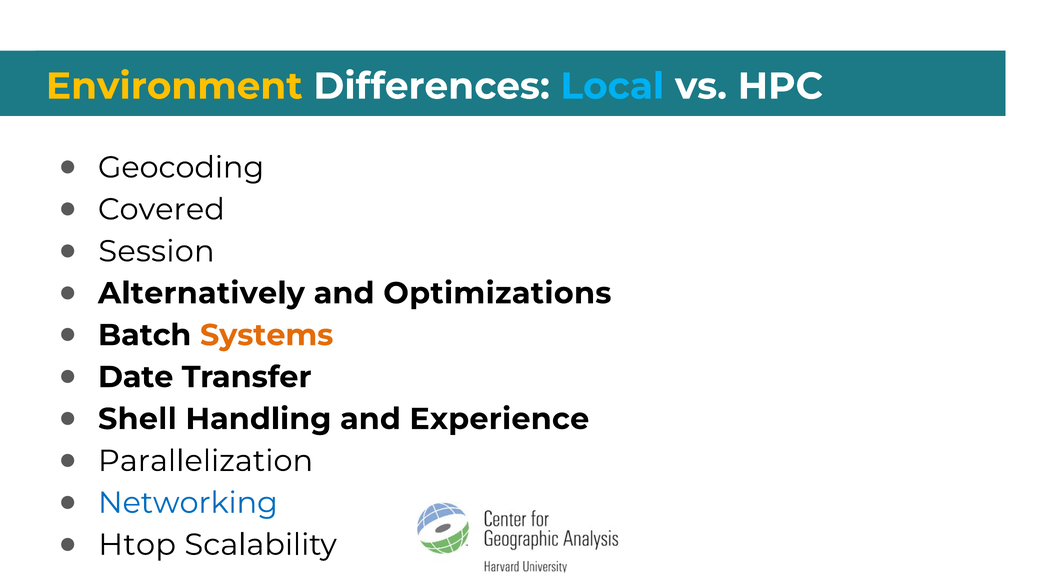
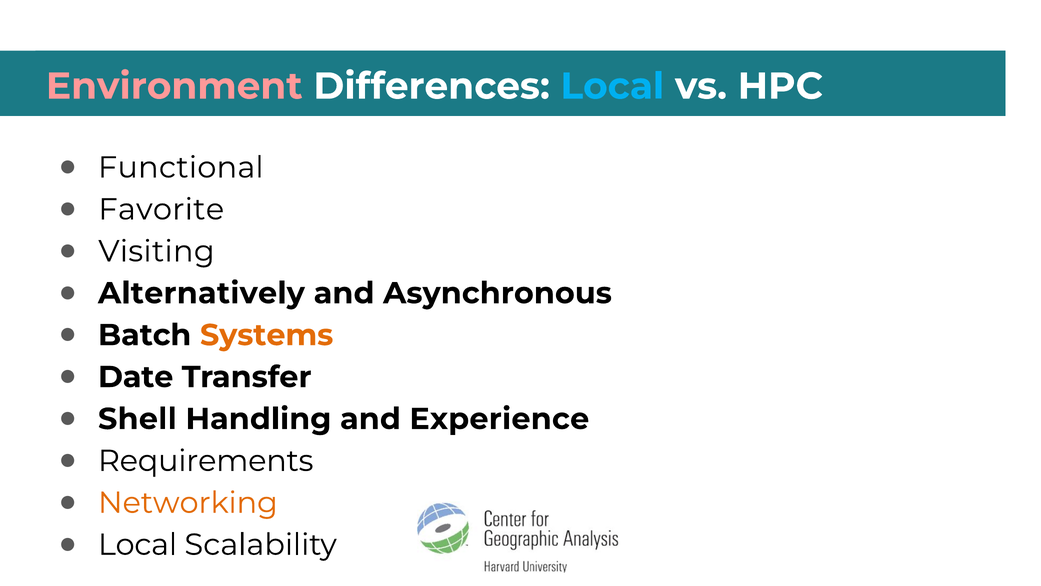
Environment colour: yellow -> pink
Geocoding: Geocoding -> Functional
Covered: Covered -> Favorite
Session: Session -> Visiting
Optimizations: Optimizations -> Asynchronous
Parallelization: Parallelization -> Requirements
Networking colour: blue -> orange
Htop at (137, 544): Htop -> Local
